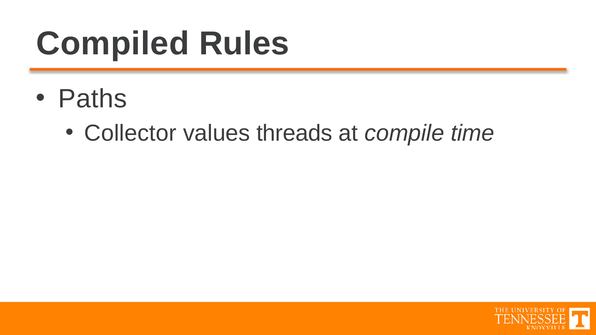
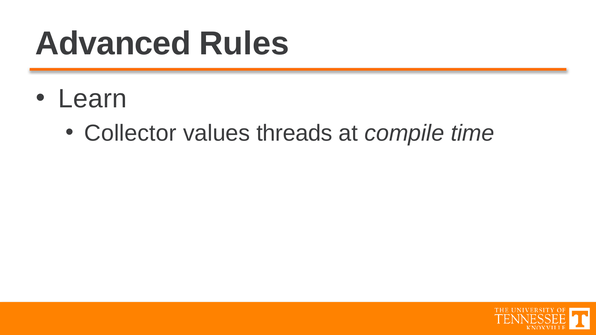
Compiled: Compiled -> Advanced
Paths: Paths -> Learn
